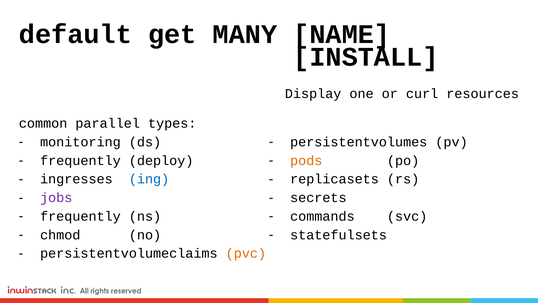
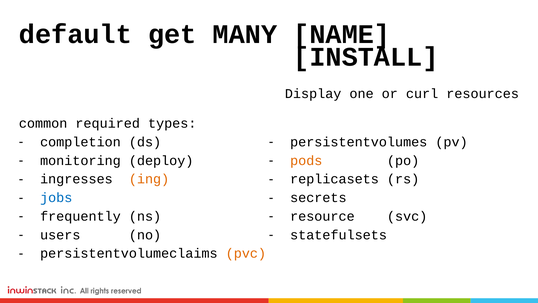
parallel: parallel -> required
monitoring: monitoring -> completion
frequently at (80, 160): frequently -> monitoring
ing colour: blue -> orange
jobs colour: purple -> blue
commands: commands -> resource
chmod: chmod -> users
